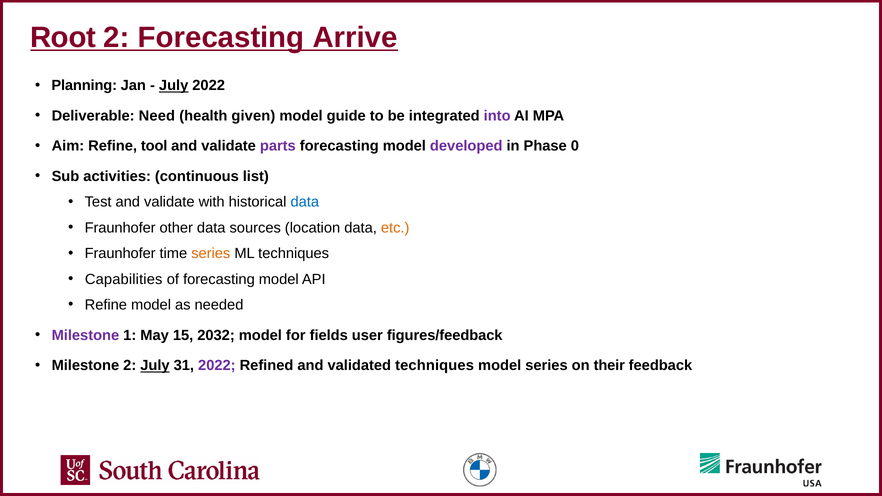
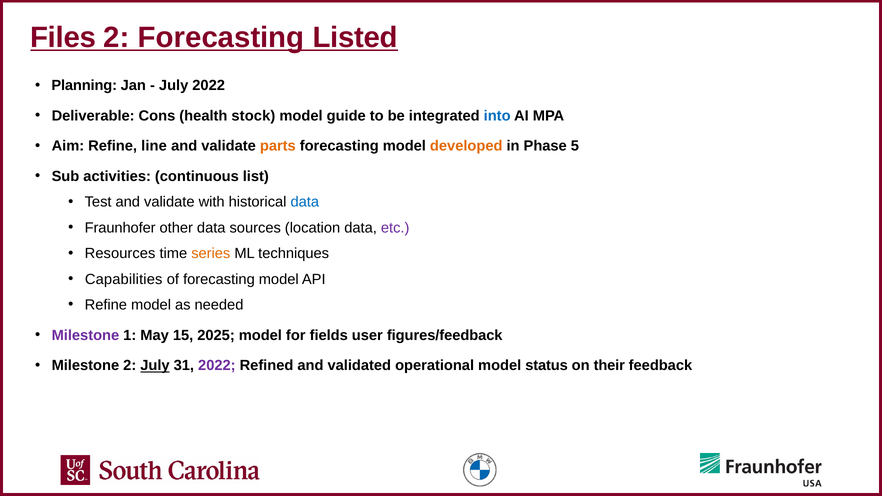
Root: Root -> Files
Arrive: Arrive -> Listed
July at (174, 86) underline: present -> none
Need: Need -> Cons
given: given -> stock
into colour: purple -> blue
tool: tool -> line
parts colour: purple -> orange
developed colour: purple -> orange
0: 0 -> 5
etc colour: orange -> purple
Fraunhofer at (120, 254): Fraunhofer -> Resources
2032: 2032 -> 2025
validated techniques: techniques -> operational
model series: series -> status
